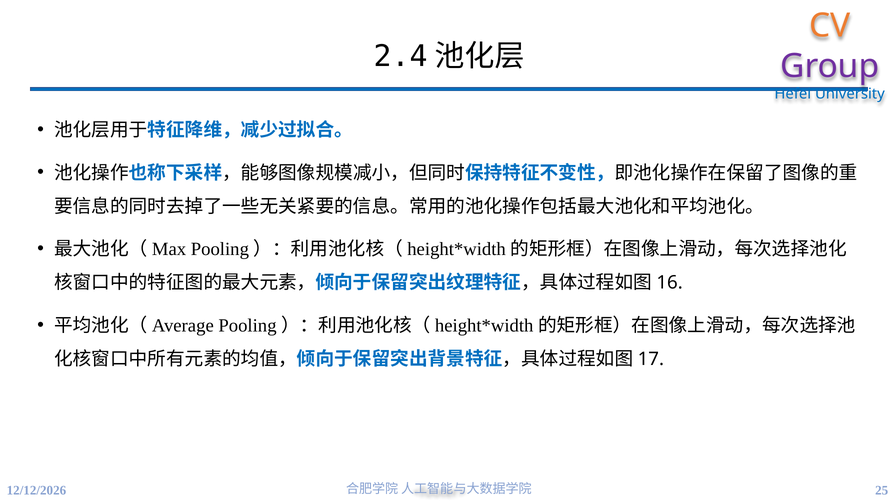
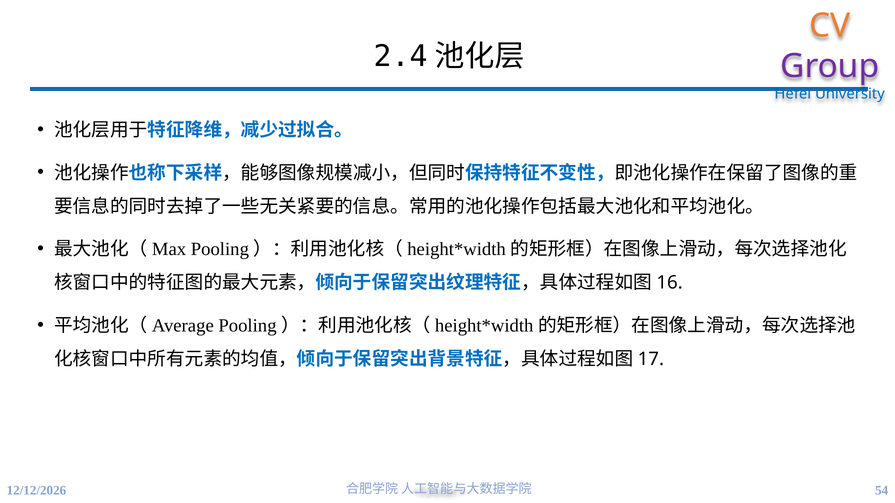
25: 25 -> 54
